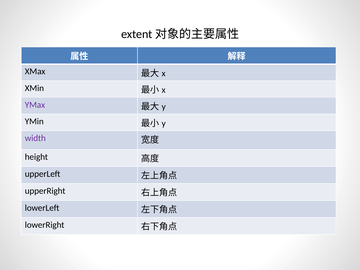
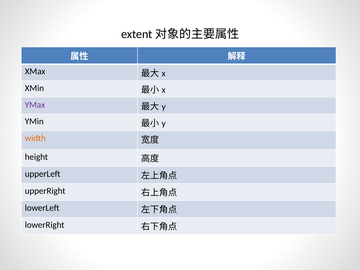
width colour: purple -> orange
